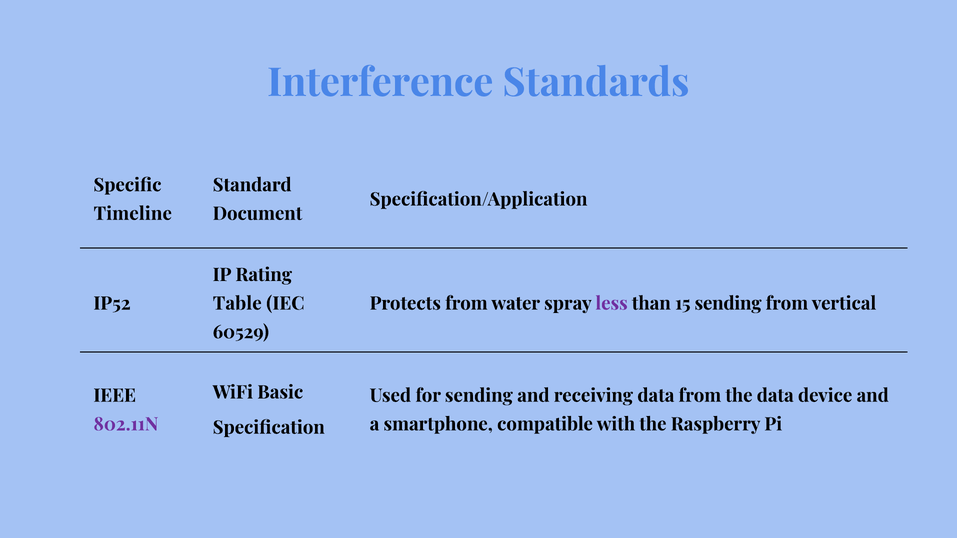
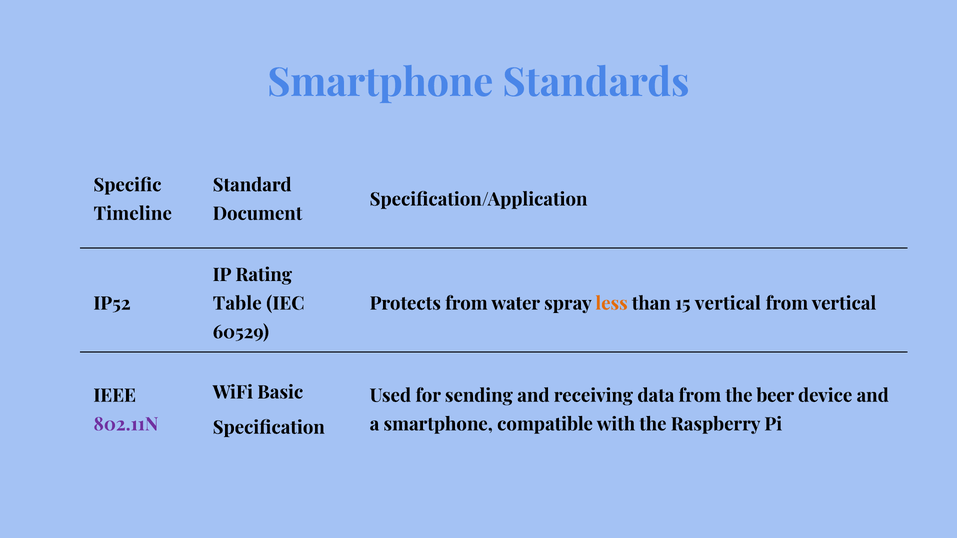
Interference at (380, 83): Interference -> Smartphone
less colour: purple -> orange
15 sending: sending -> vertical
the data: data -> beer
